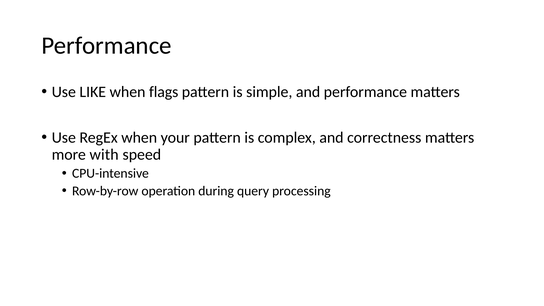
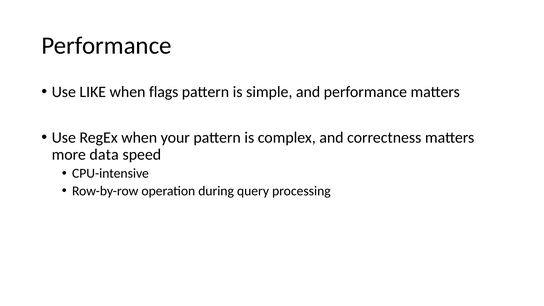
with: with -> data
